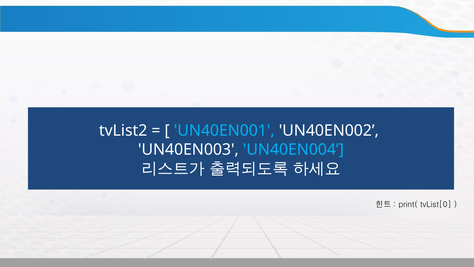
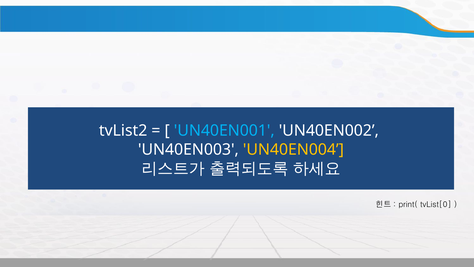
UN40EN004 colour: light blue -> yellow
